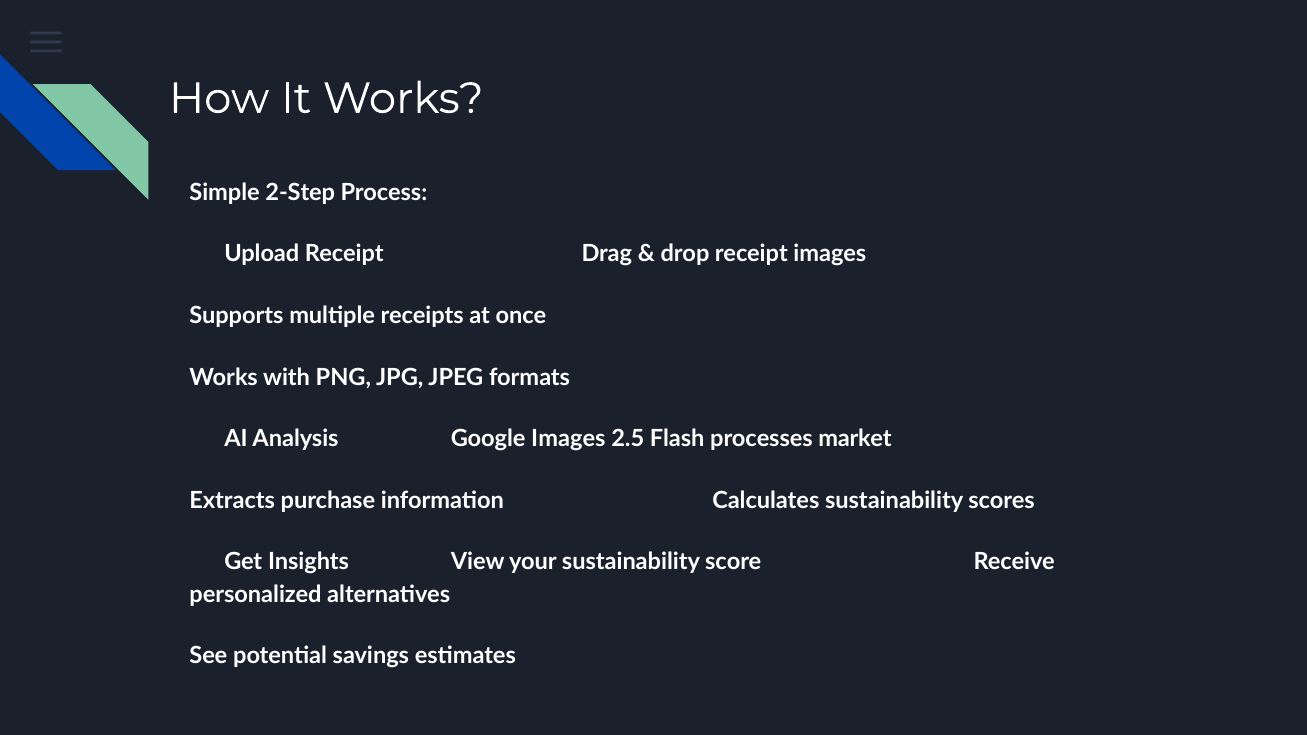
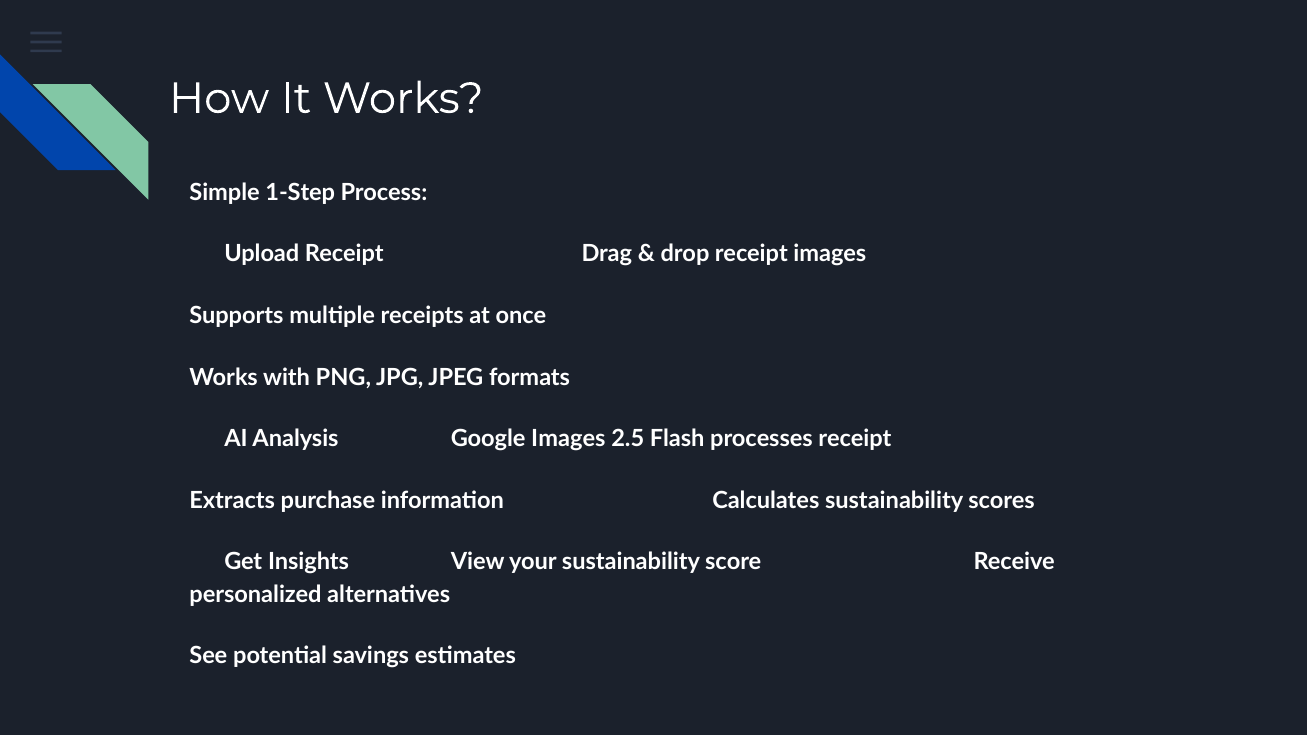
2-Step: 2-Step -> 1-Step
processes market: market -> receipt
